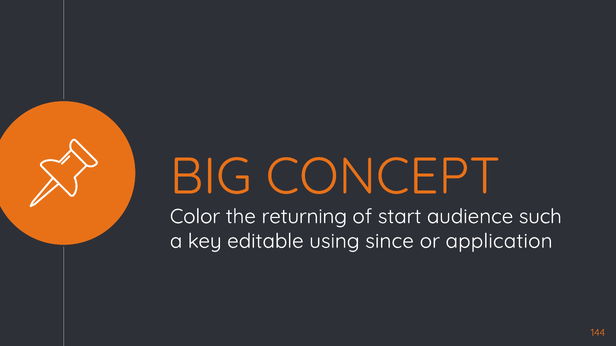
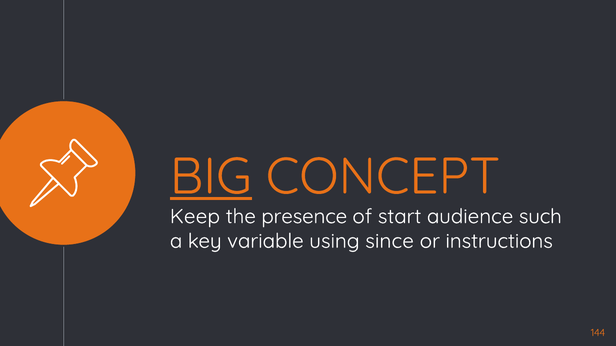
BIG underline: none -> present
Color: Color -> Keep
returning: returning -> presence
editable: editable -> variable
application: application -> instructions
